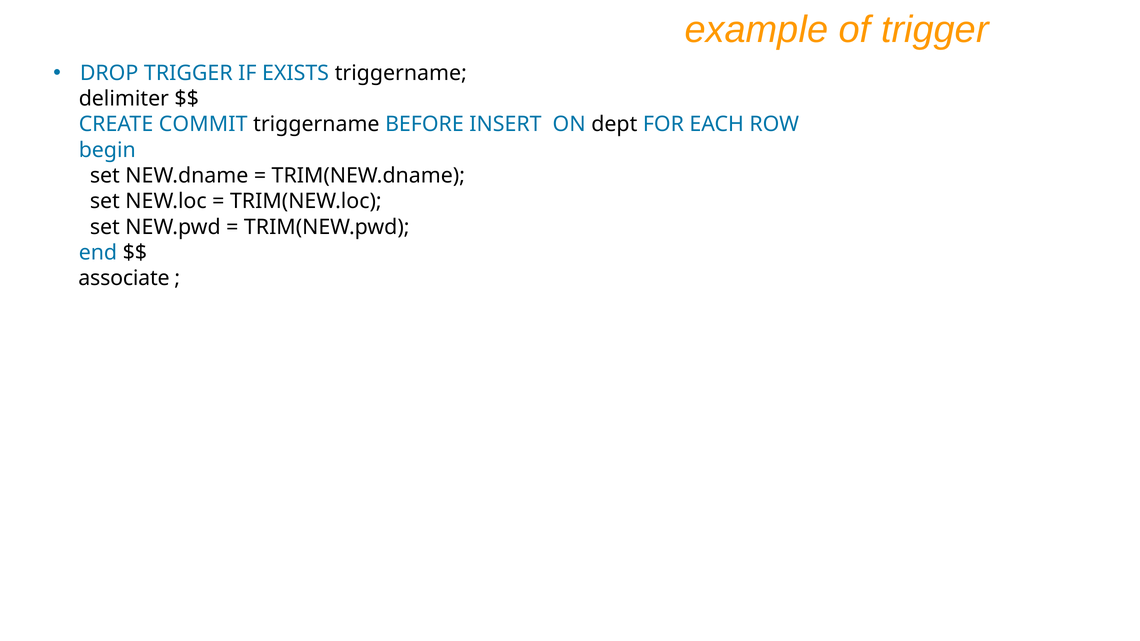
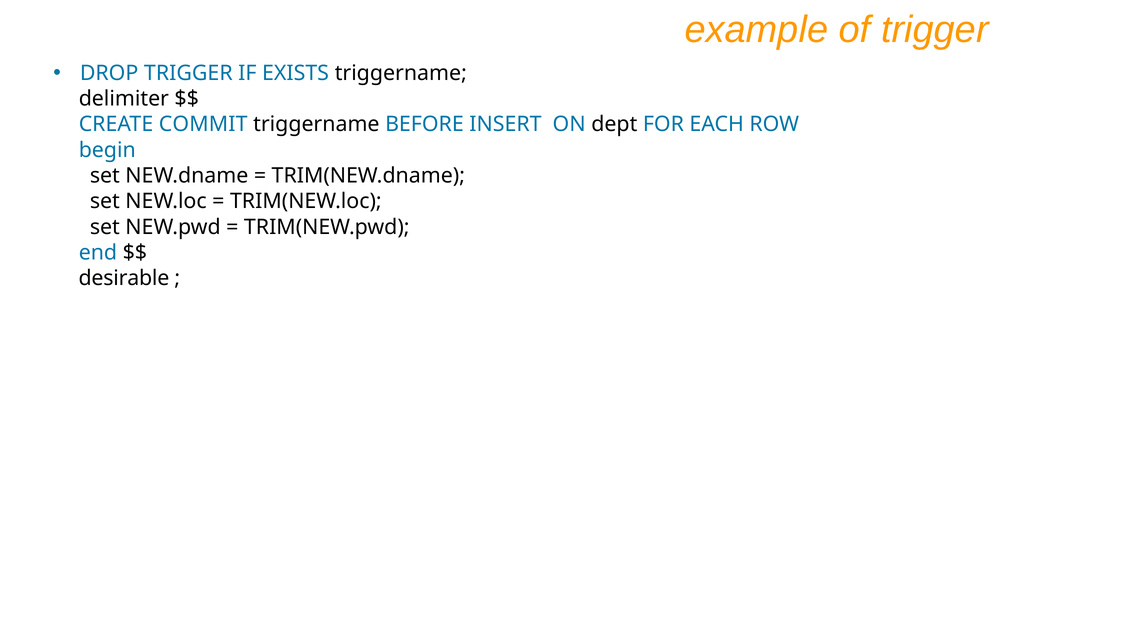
associate: associate -> desirable
